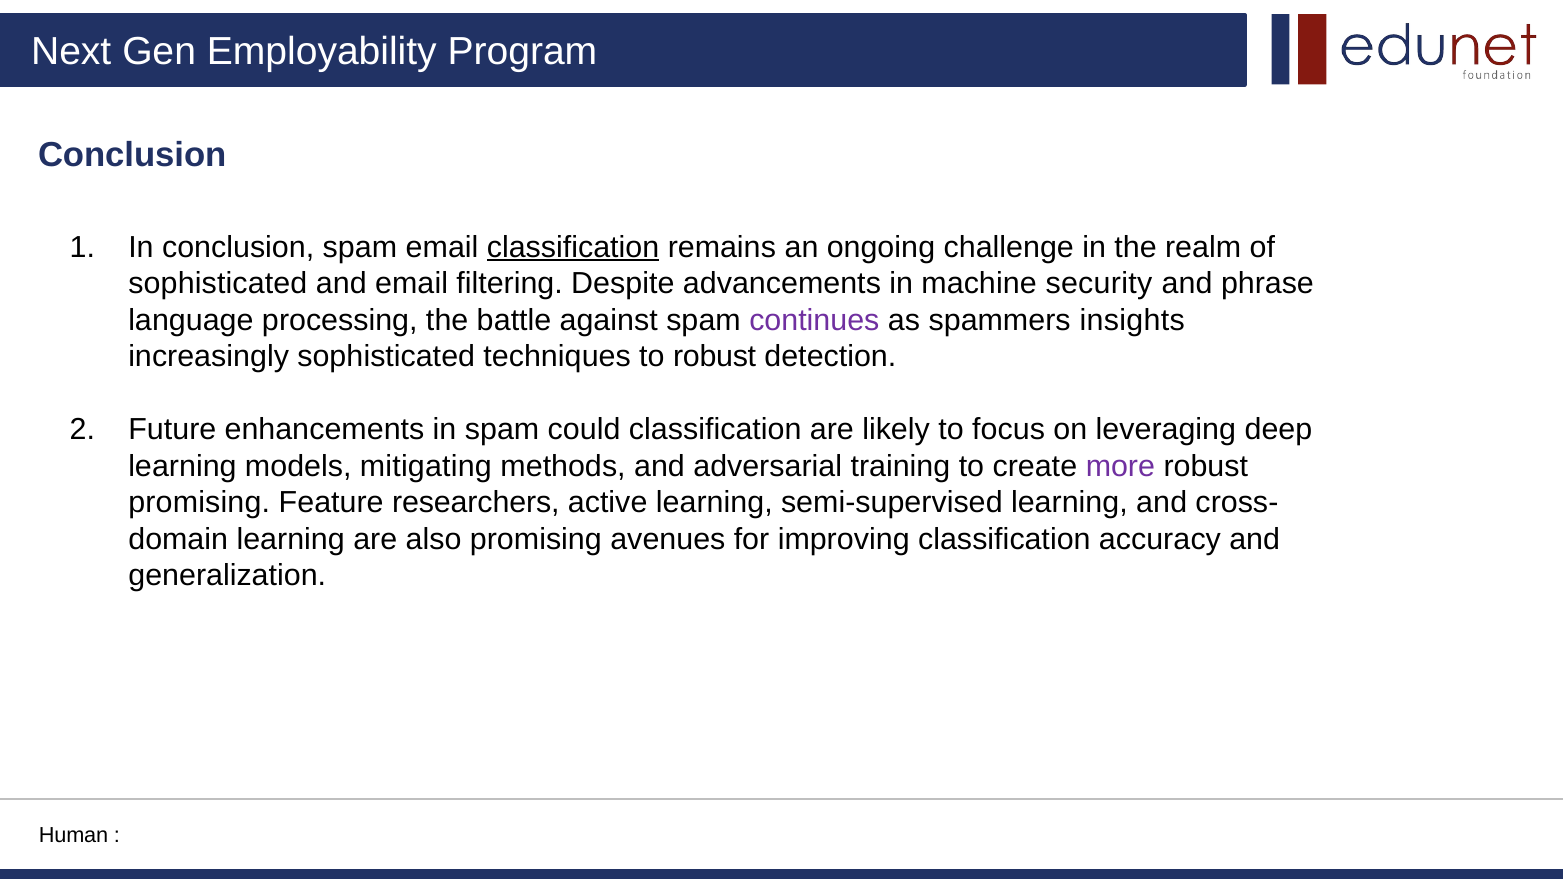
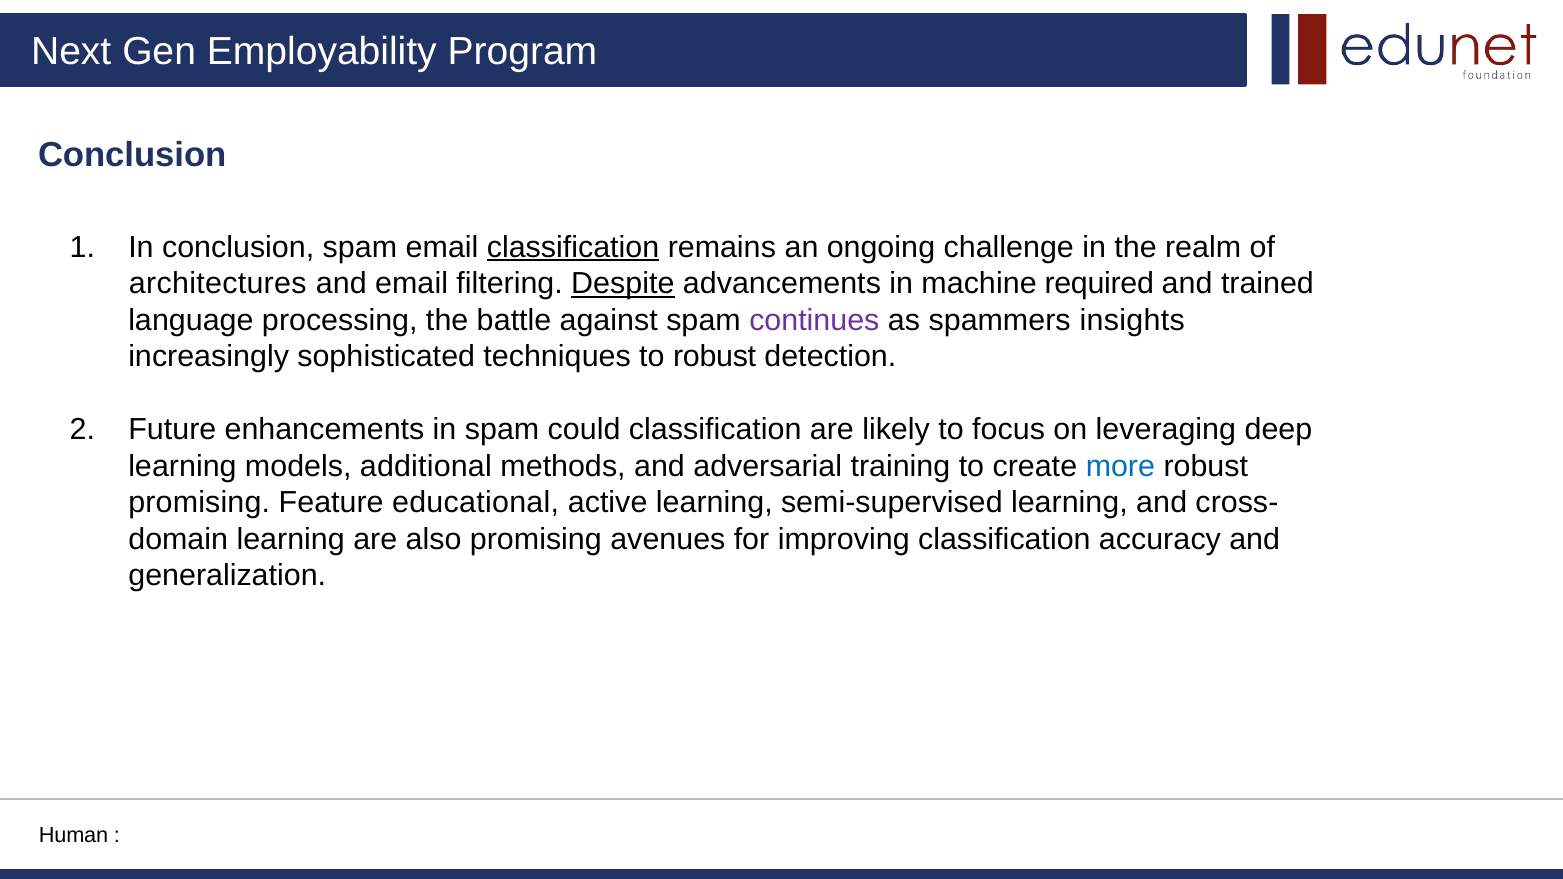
sophisticated at (218, 284): sophisticated -> architectures
Despite underline: none -> present
security: security -> required
phrase: phrase -> trained
mitigating: mitigating -> additional
more colour: purple -> blue
researchers: researchers -> educational
